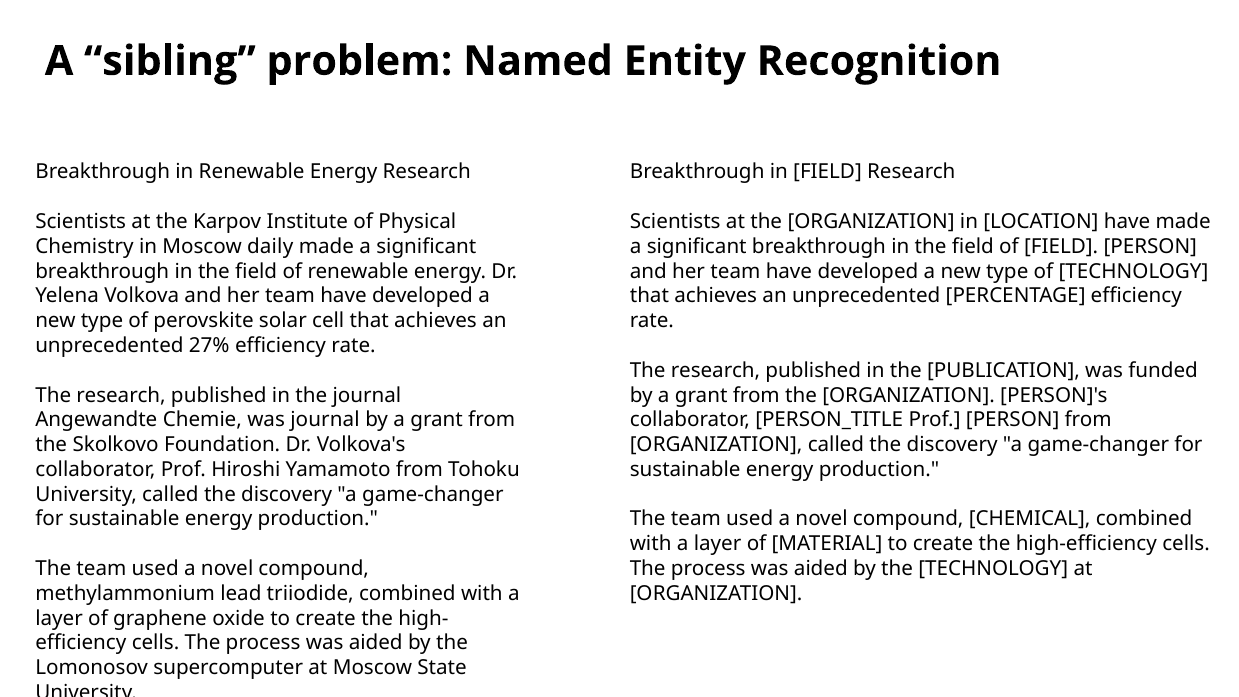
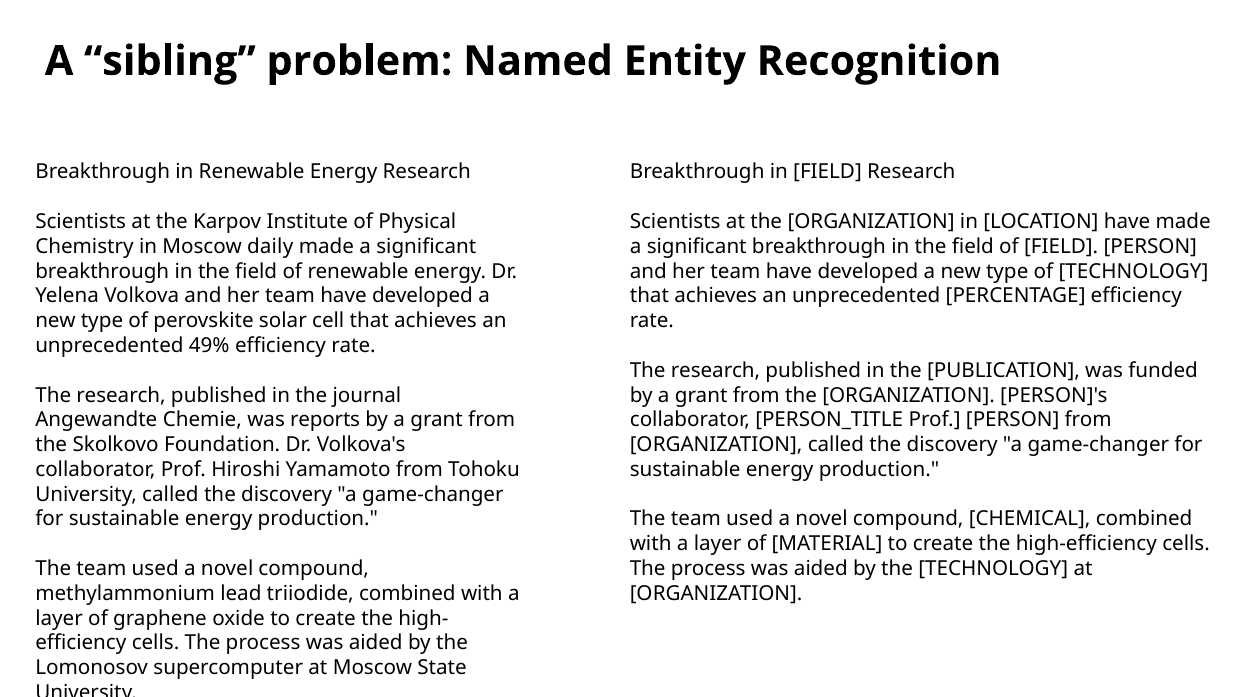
27%: 27% -> 49%
was journal: journal -> reports
